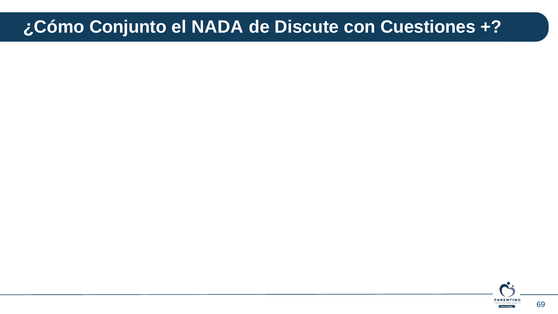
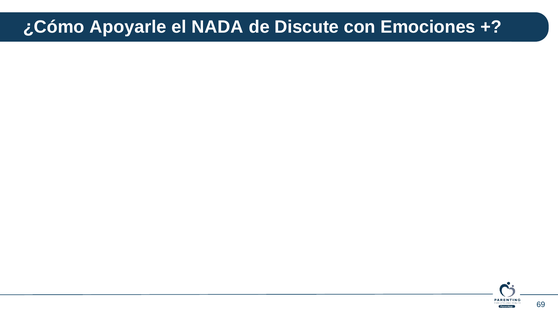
Conjunto: Conjunto -> Apoyarle
Cuestiones: Cuestiones -> Emociones
